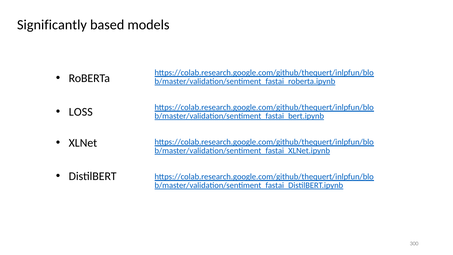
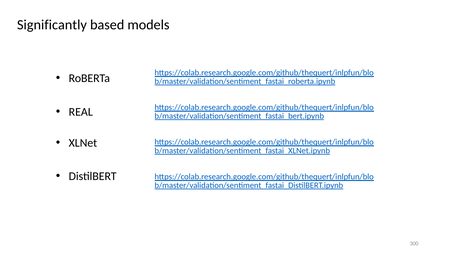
LOSS: LOSS -> REAL
